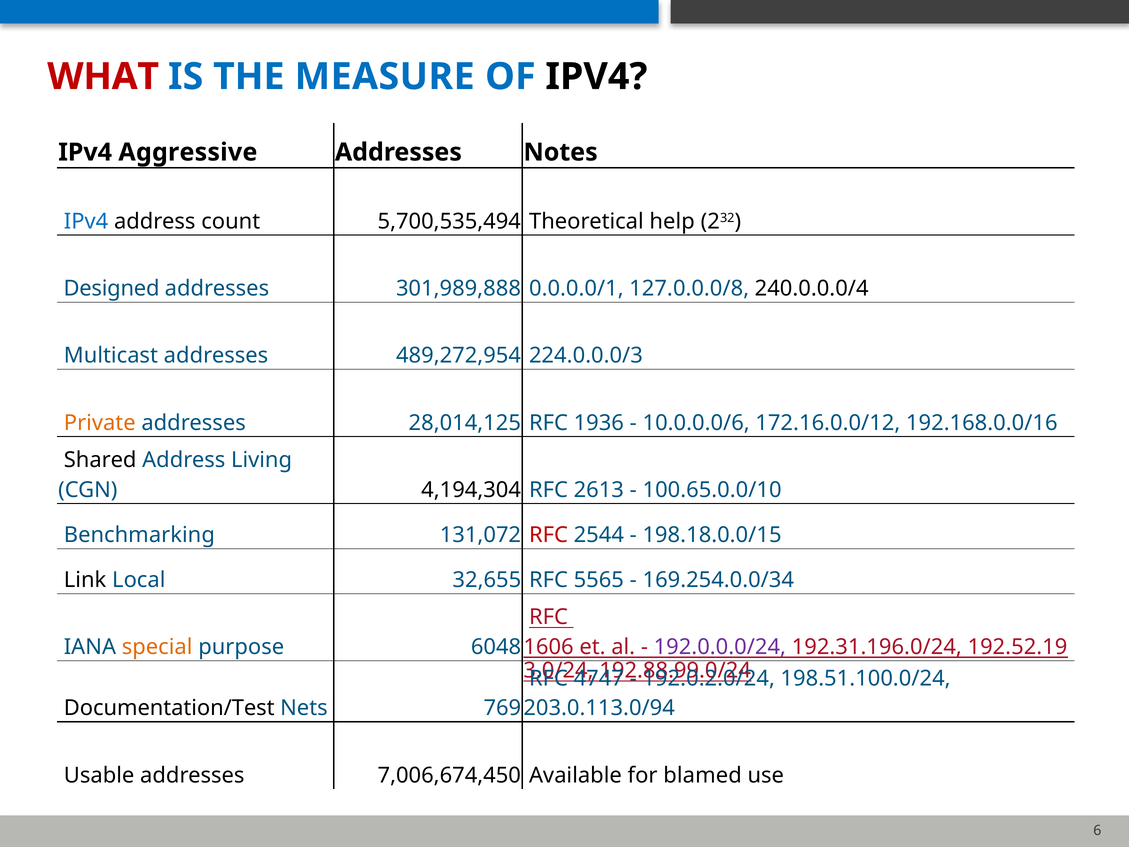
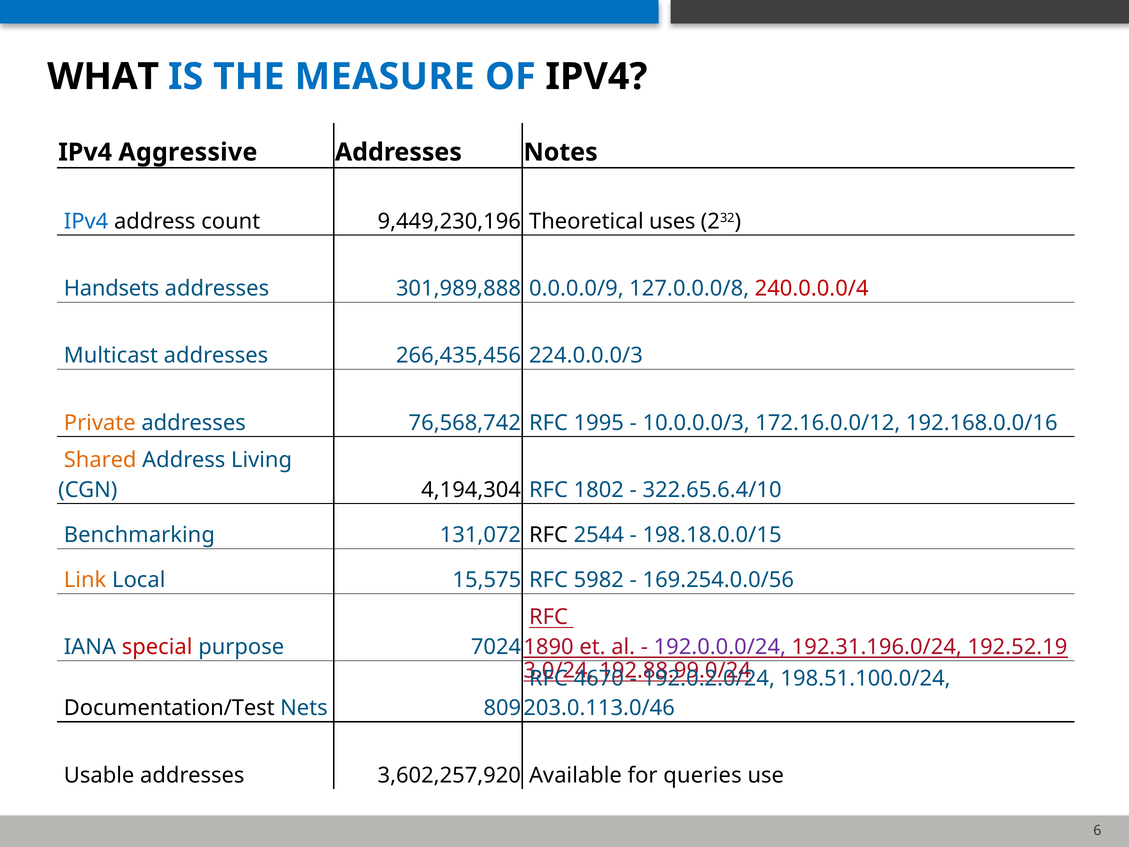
WHAT colour: red -> black
5,700,535,494: 5,700,535,494 -> 9,449,230,196
help: help -> uses
Designed: Designed -> Handsets
0.0.0.0/1: 0.0.0.0/1 -> 0.0.0.0/9
240.0.0.0/4 colour: black -> red
489,272,954: 489,272,954 -> 266,435,456
28,014,125: 28,014,125 -> 76,568,742
1936: 1936 -> 1995
10.0.0.0/6: 10.0.0.0/6 -> 10.0.0.0/3
Shared colour: black -> orange
2613: 2613 -> 1802
100.65.0.0/10: 100.65.0.0/10 -> 322.65.6.4/10
RFC at (549, 535) colour: red -> black
Link colour: black -> orange
32,655: 32,655 -> 15,575
5565: 5565 -> 5982
169.254.0.0/34: 169.254.0.0/34 -> 169.254.0.0/56
special colour: orange -> red
6048: 6048 -> 7024
1606: 1606 -> 1890
4747: 4747 -> 4670
769: 769 -> 809
203.0.113.0/94: 203.0.113.0/94 -> 203.0.113.0/46
7,006,674,450: 7,006,674,450 -> 3,602,257,920
blamed: blamed -> queries
